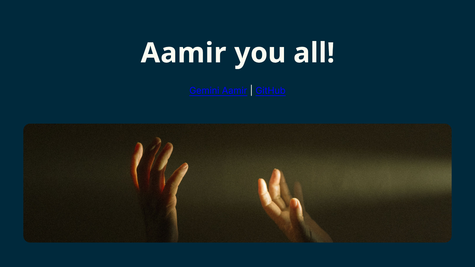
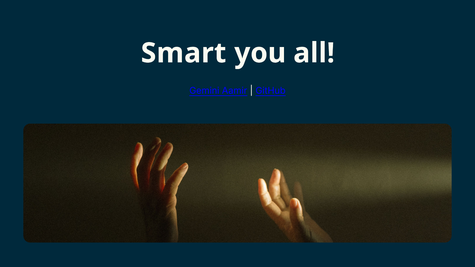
Aamir at (184, 53): Aamir -> Smart
